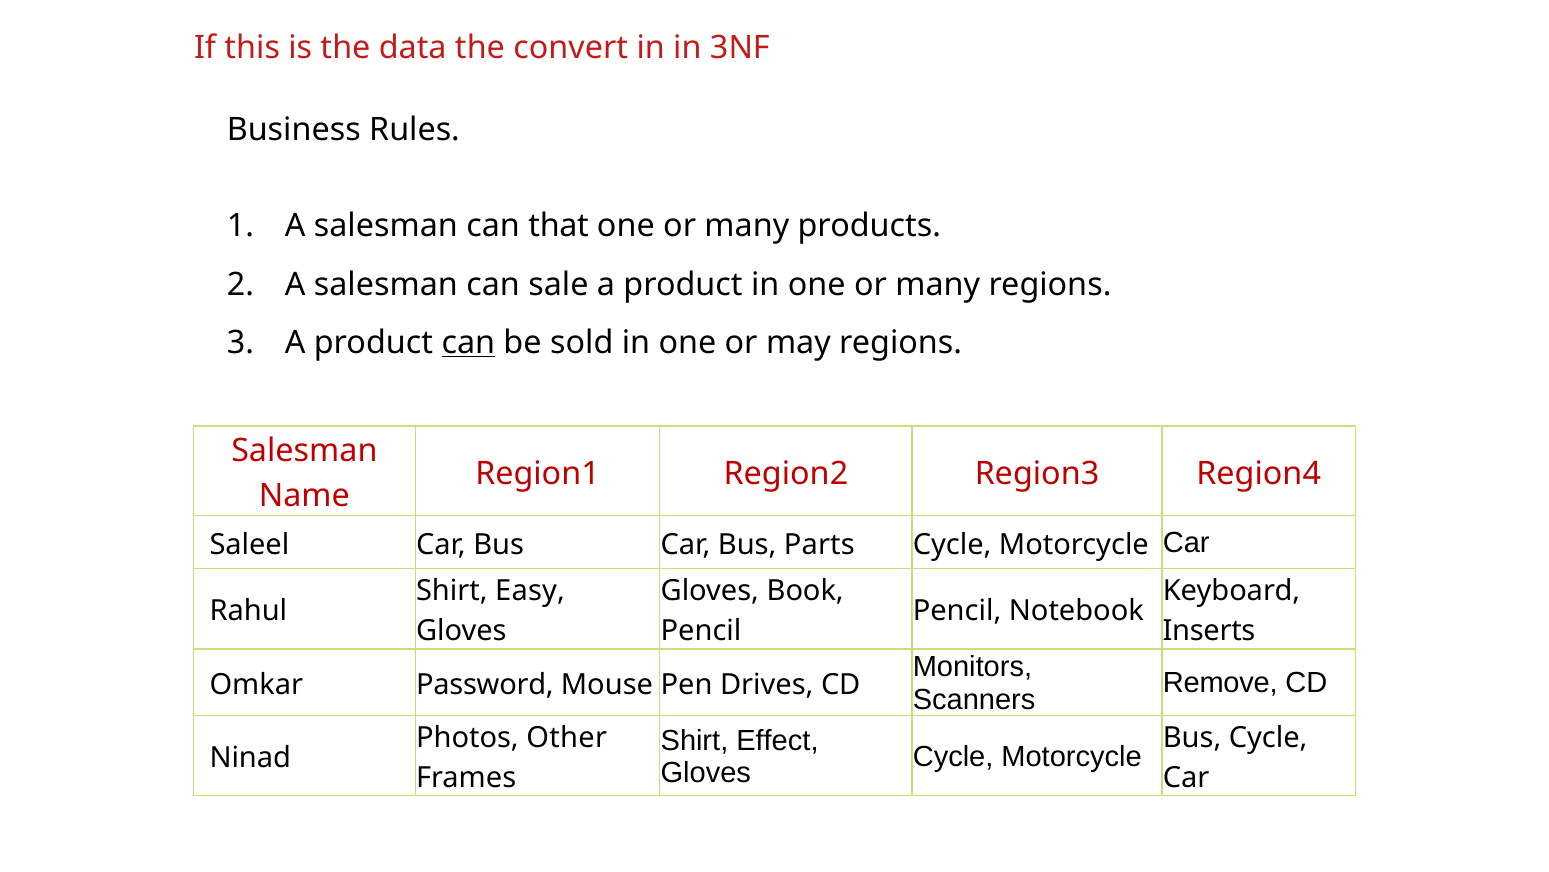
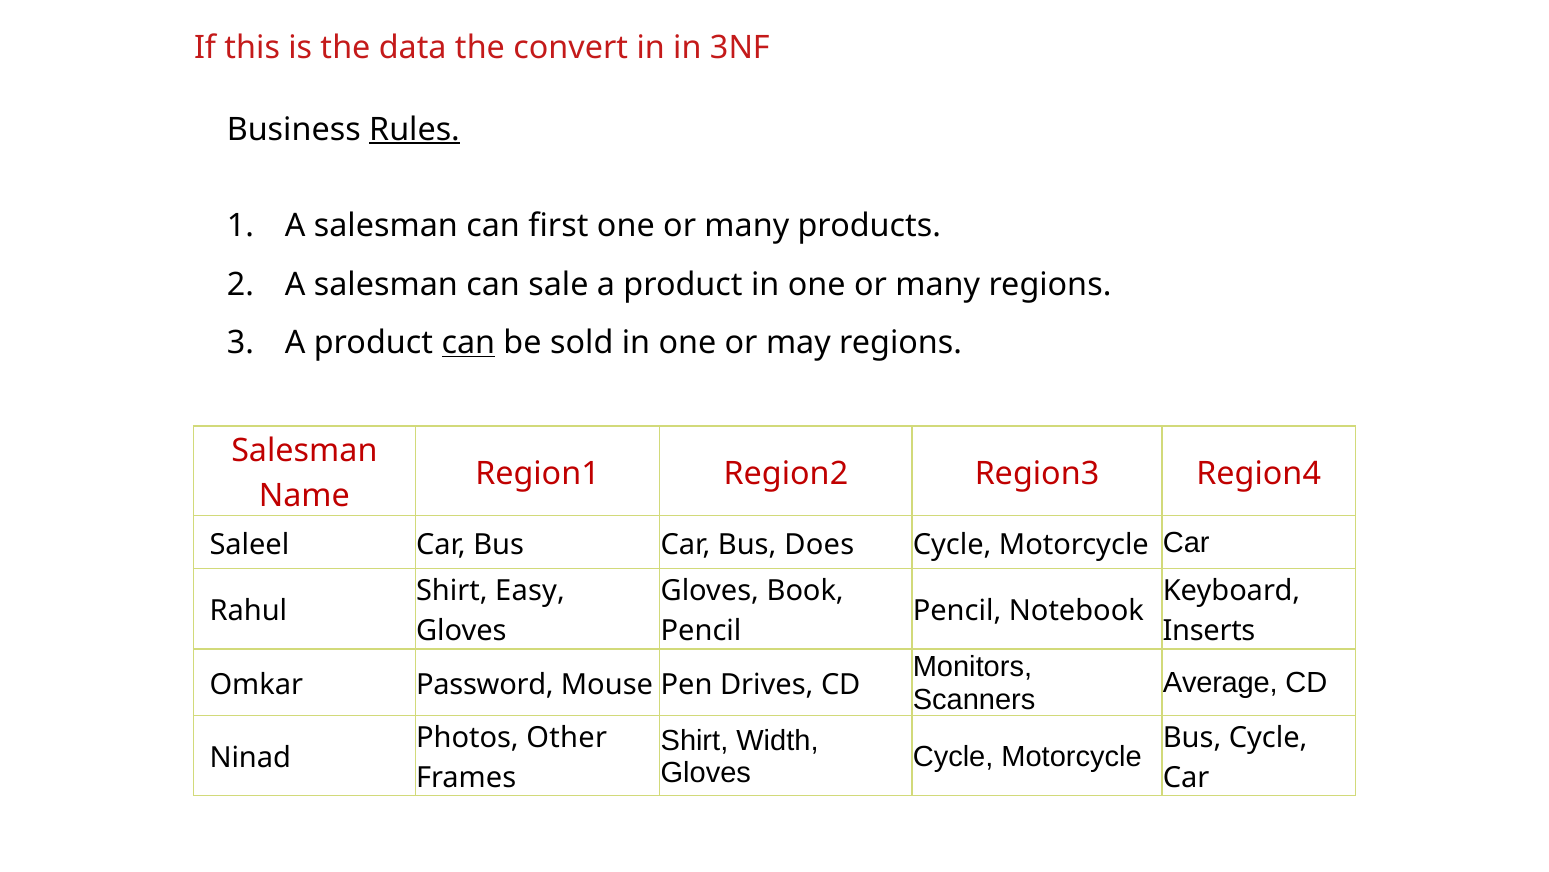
Rules underline: none -> present
that: that -> first
Parts: Parts -> Does
Remove: Remove -> Average
Effect: Effect -> Width
